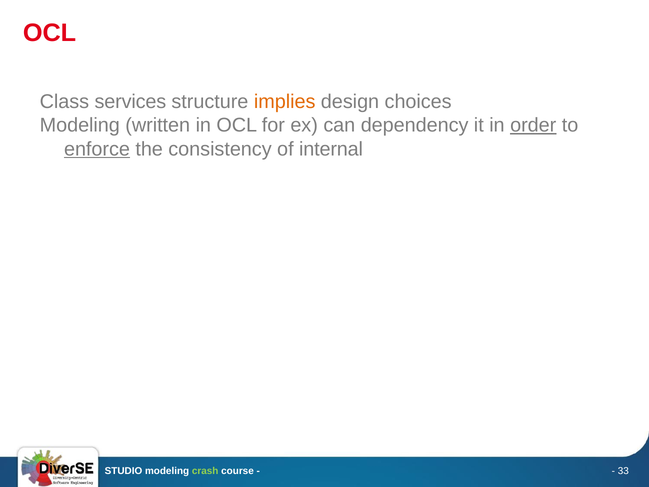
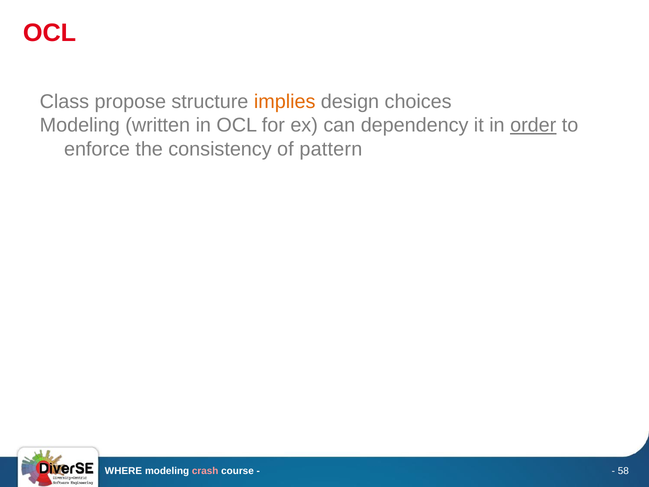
services: services -> propose
enforce underline: present -> none
internal: internal -> pattern
STUDIO: STUDIO -> WHERE
crash colour: light green -> pink
33: 33 -> 58
